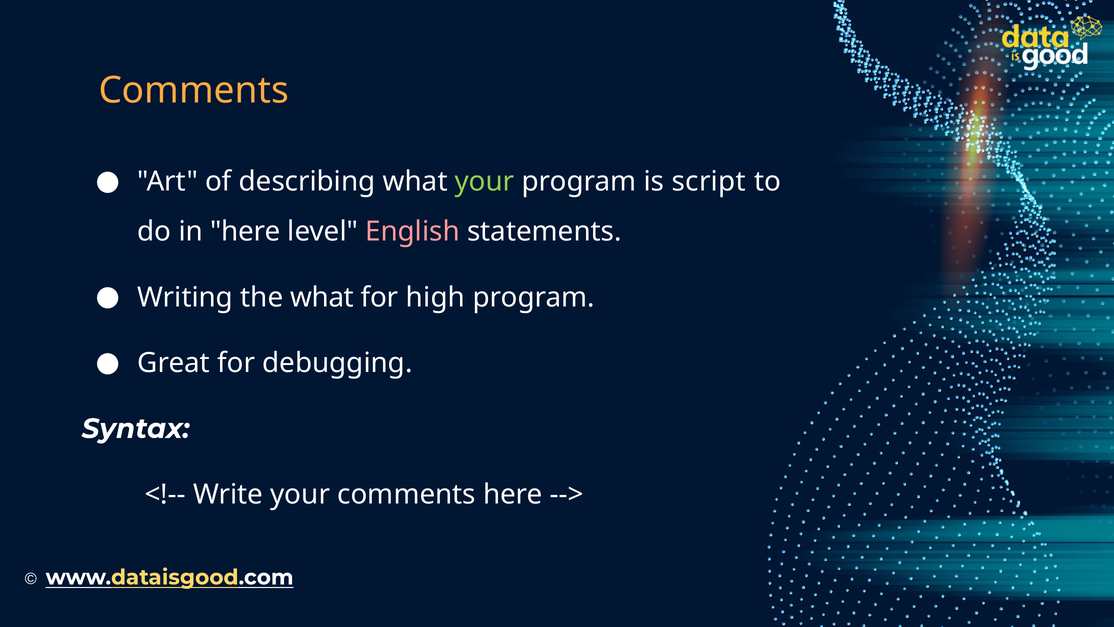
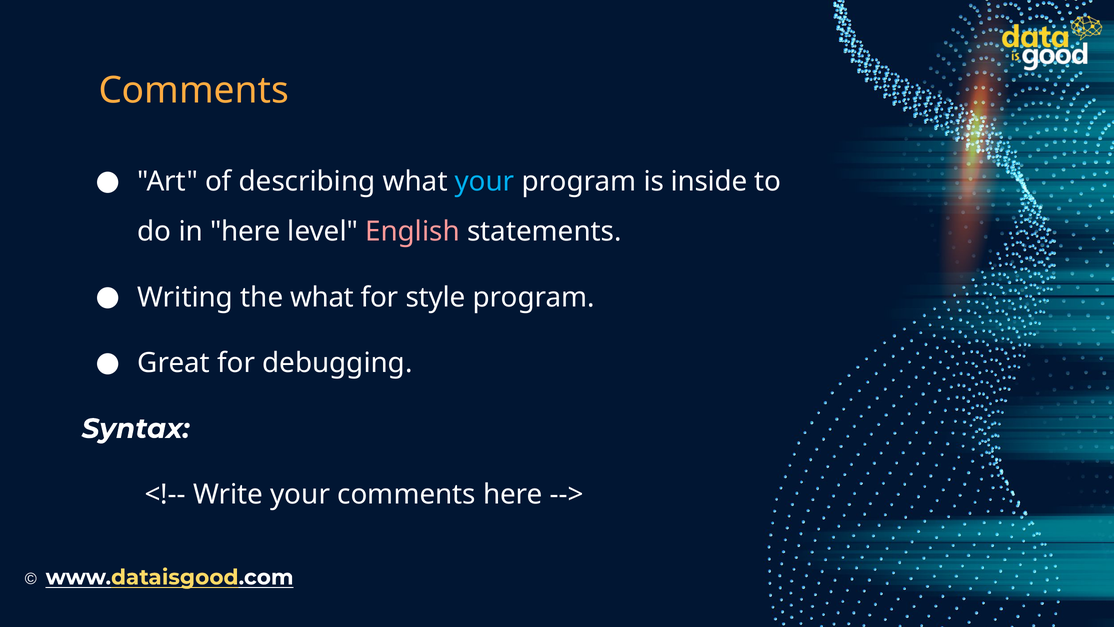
your at (485, 182) colour: light green -> light blue
script: script -> inside
high: high -> style
